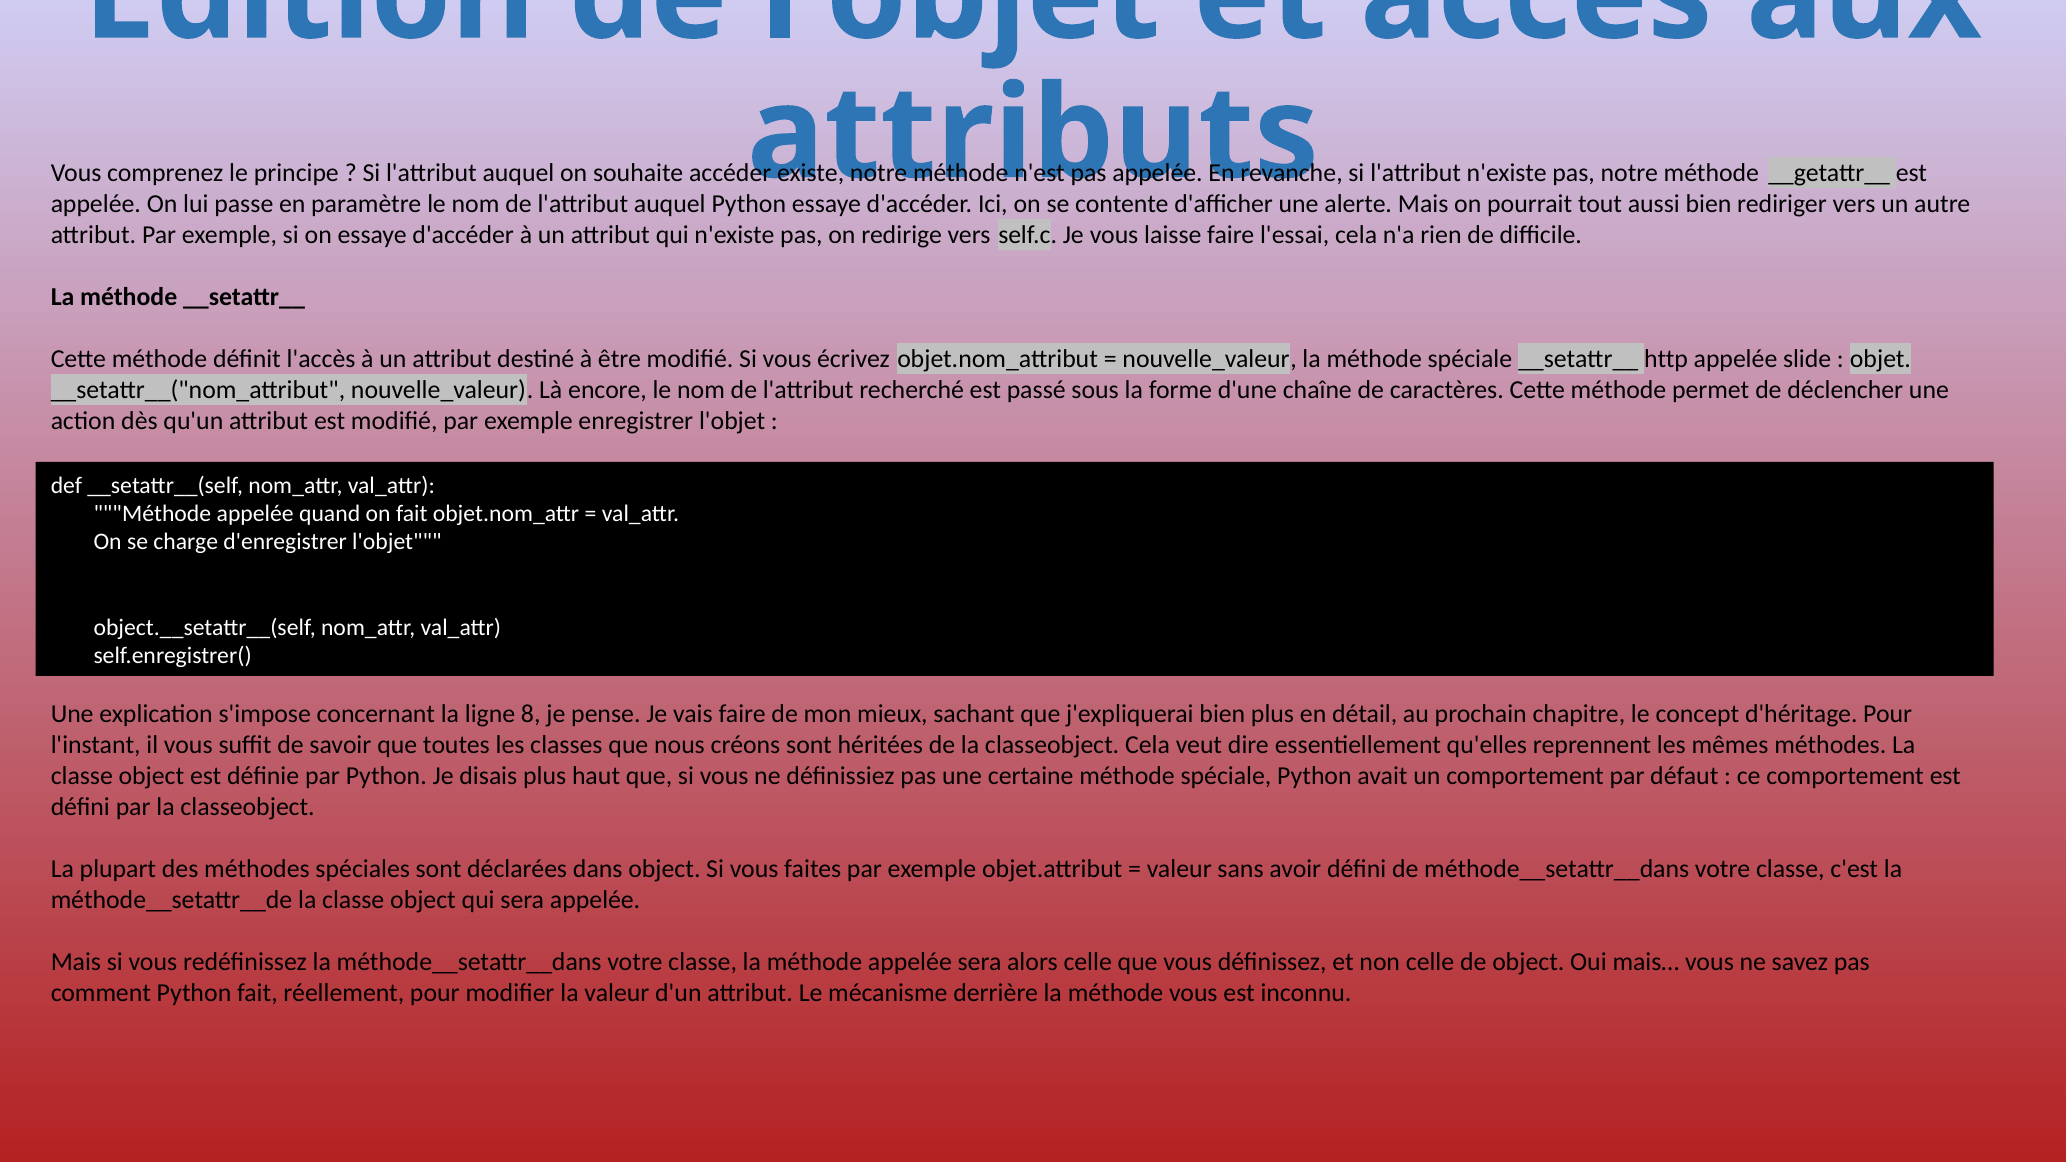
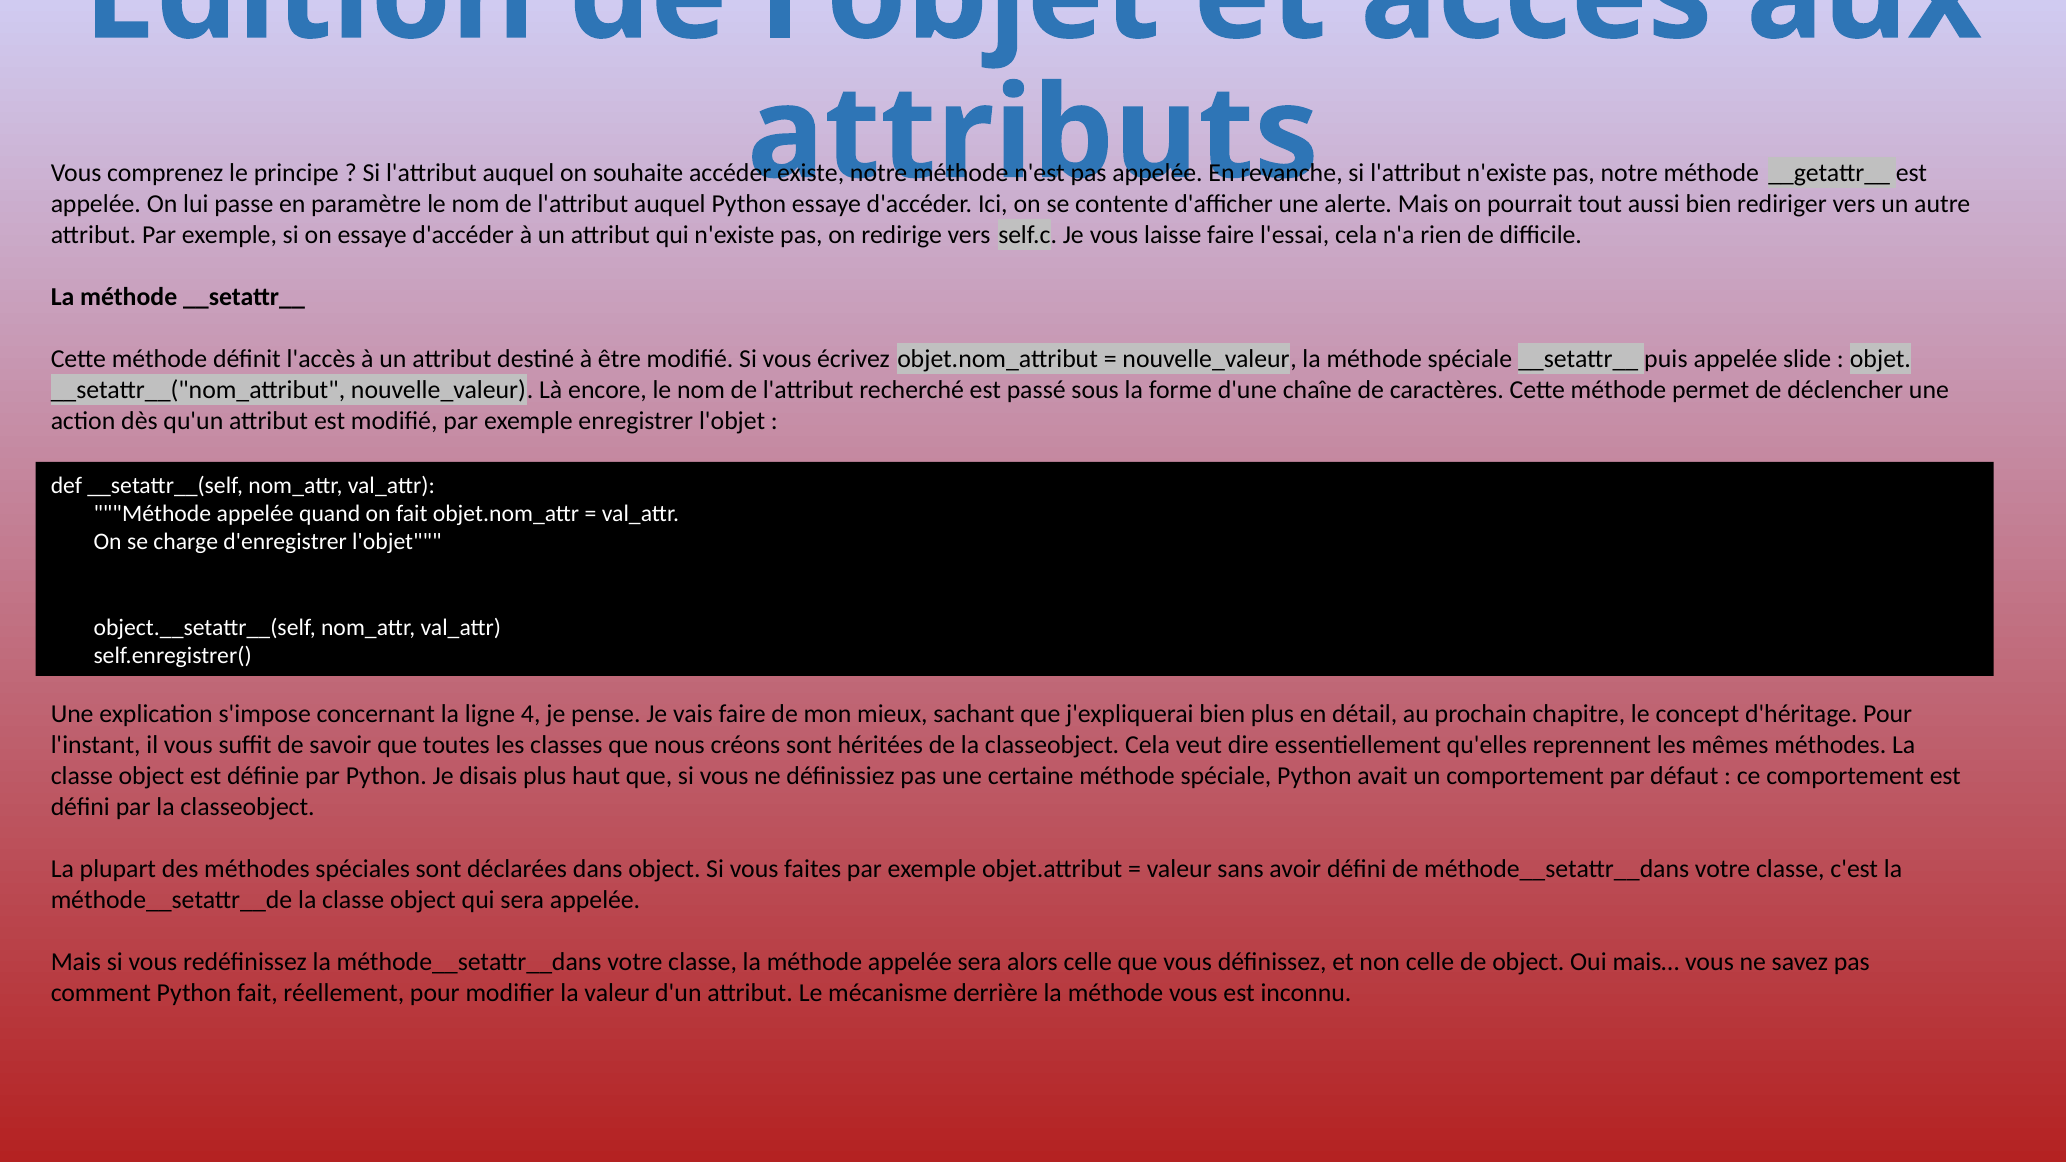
http: http -> puis
8: 8 -> 4
